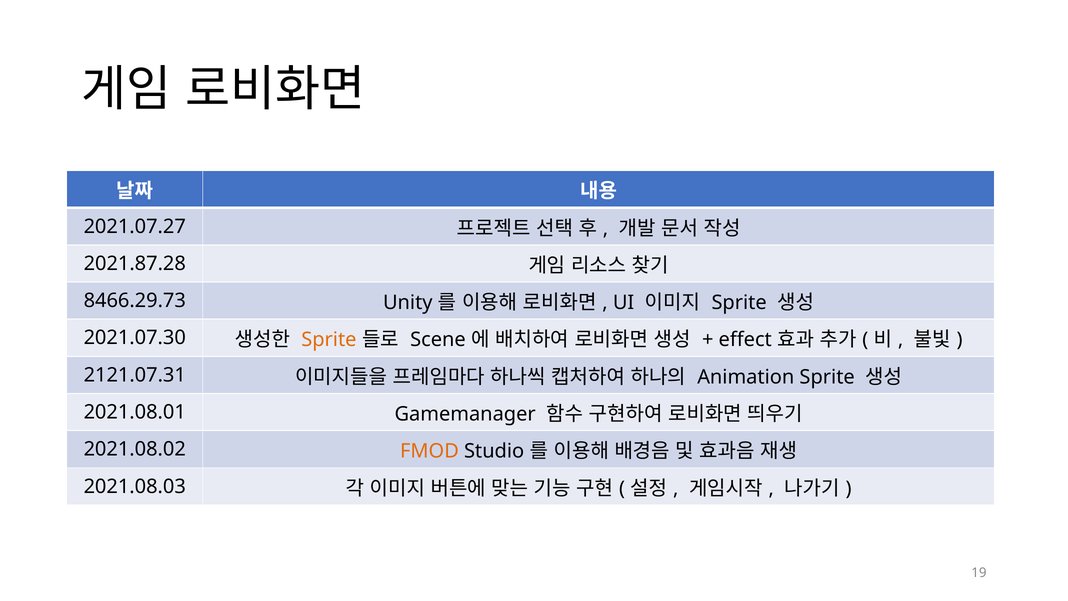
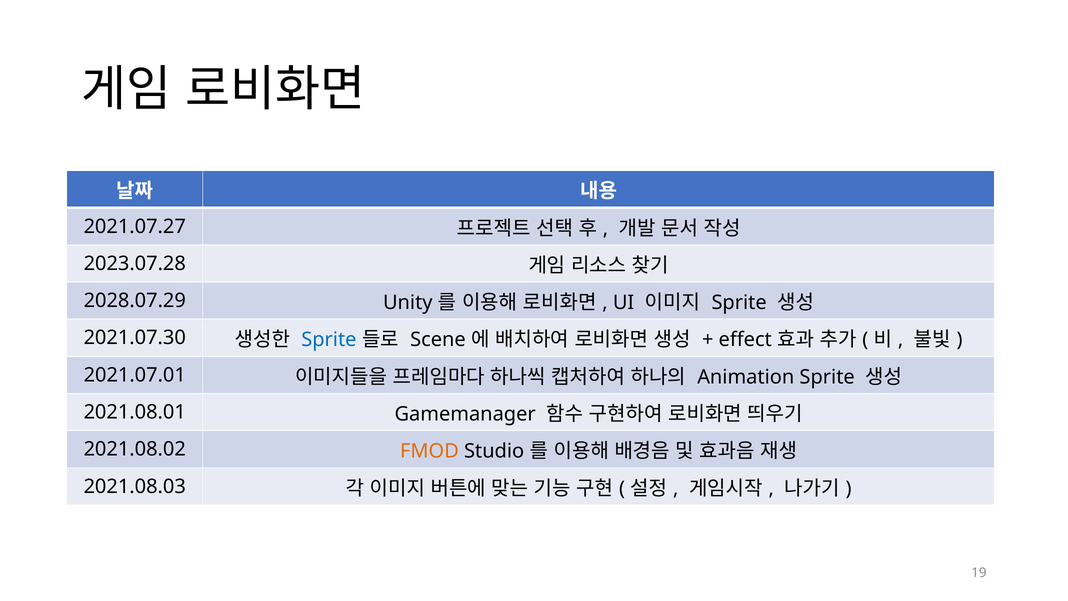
2021.87.28: 2021.87.28 -> 2023.07.28
8466.29.73: 8466.29.73 -> 2028.07.29
Sprite at (329, 340) colour: orange -> blue
2121.07.31: 2121.07.31 -> 2021.07.01
